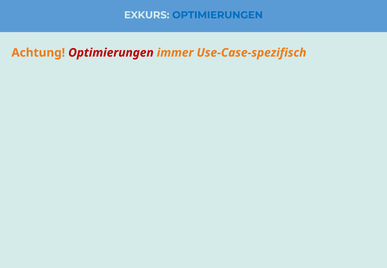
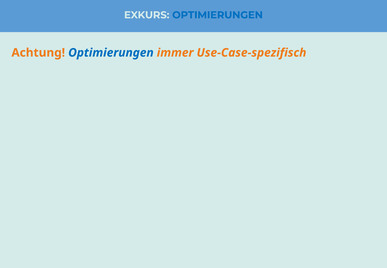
Optimierungen at (111, 53) colour: red -> blue
